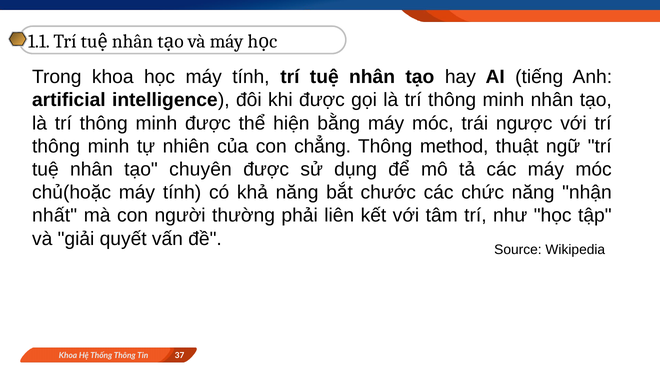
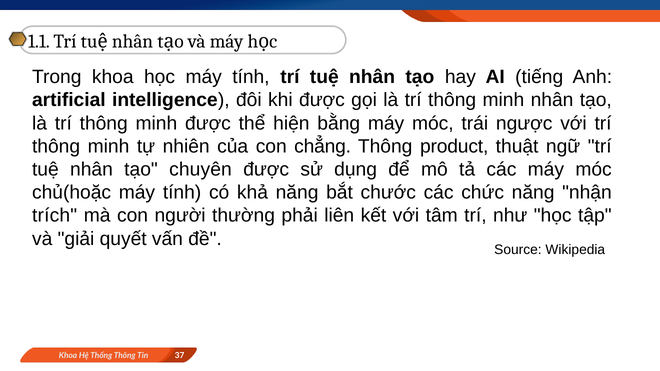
method: method -> product
nhất: nhất -> trích
